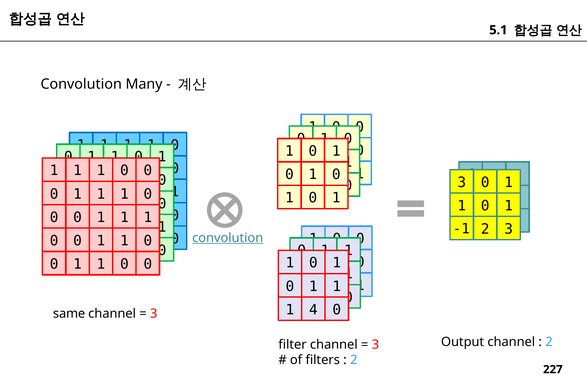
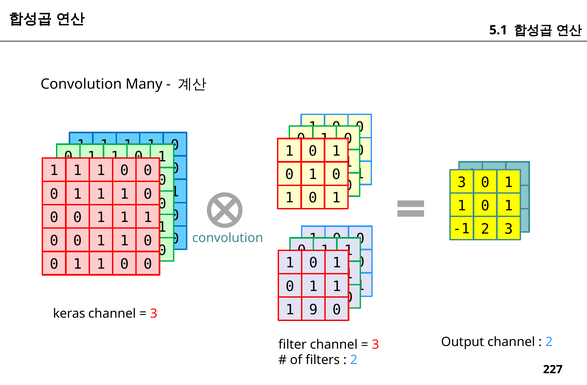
convolution at (228, 238) underline: present -> none
4 at (313, 310): 4 -> 9
same: same -> keras
